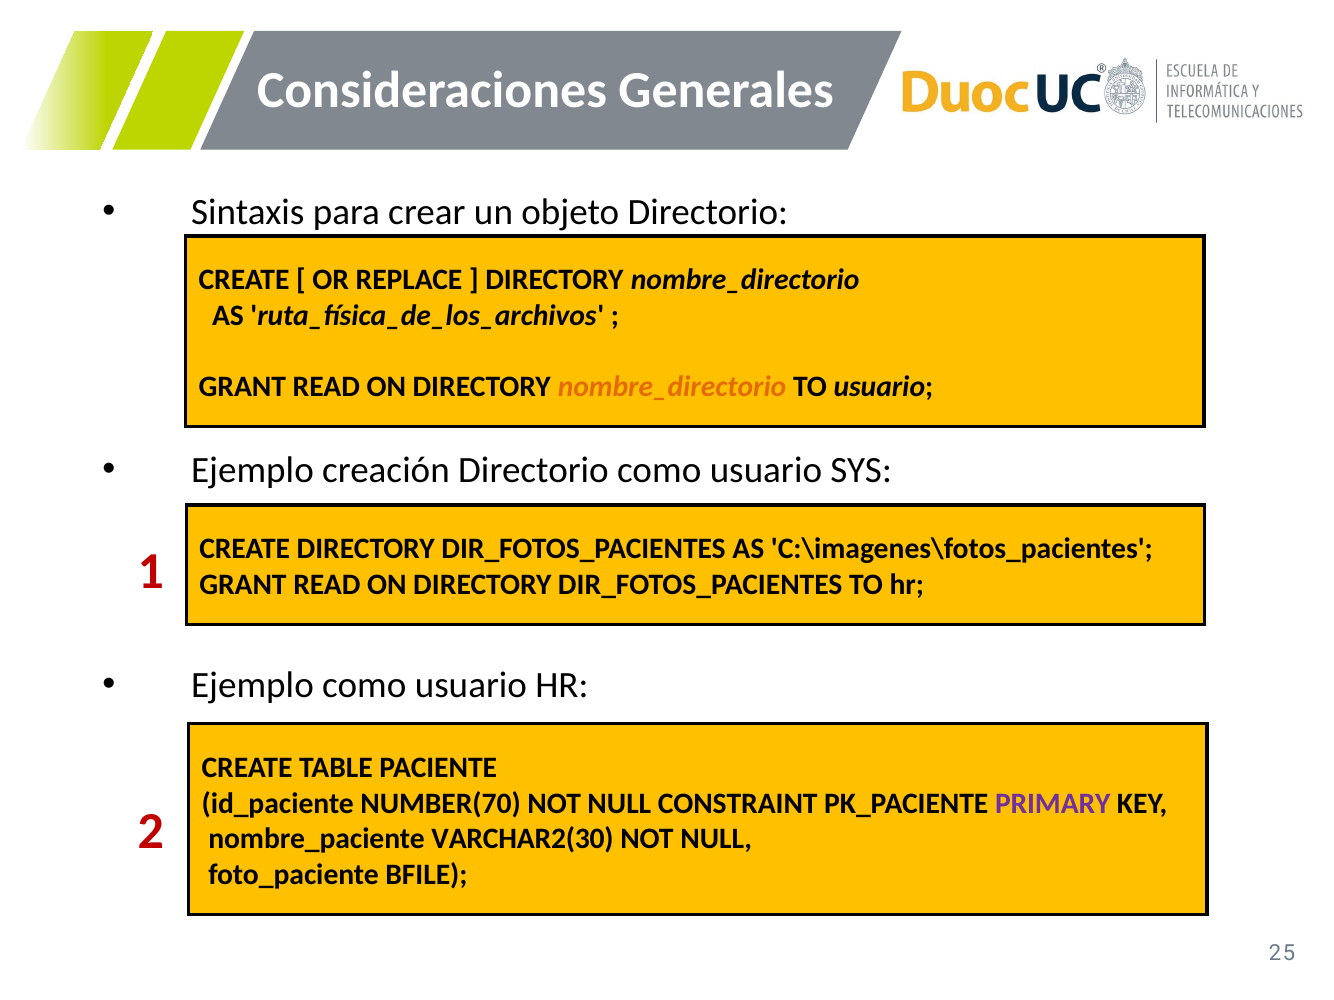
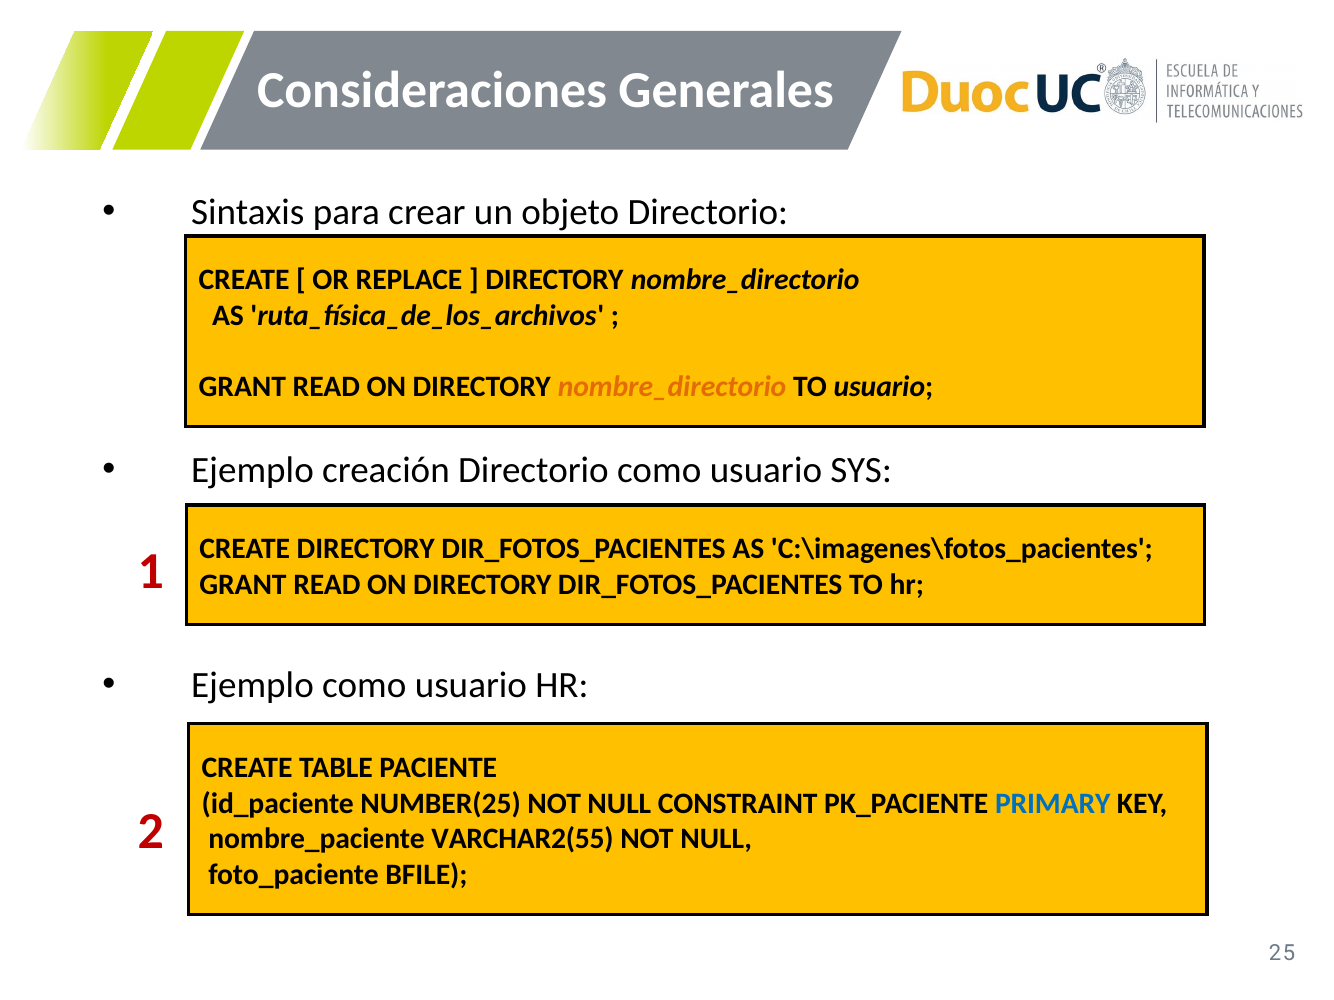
NUMBER(70: NUMBER(70 -> NUMBER(25
PRIMARY colour: purple -> blue
VARCHAR2(30: VARCHAR2(30 -> VARCHAR2(55
